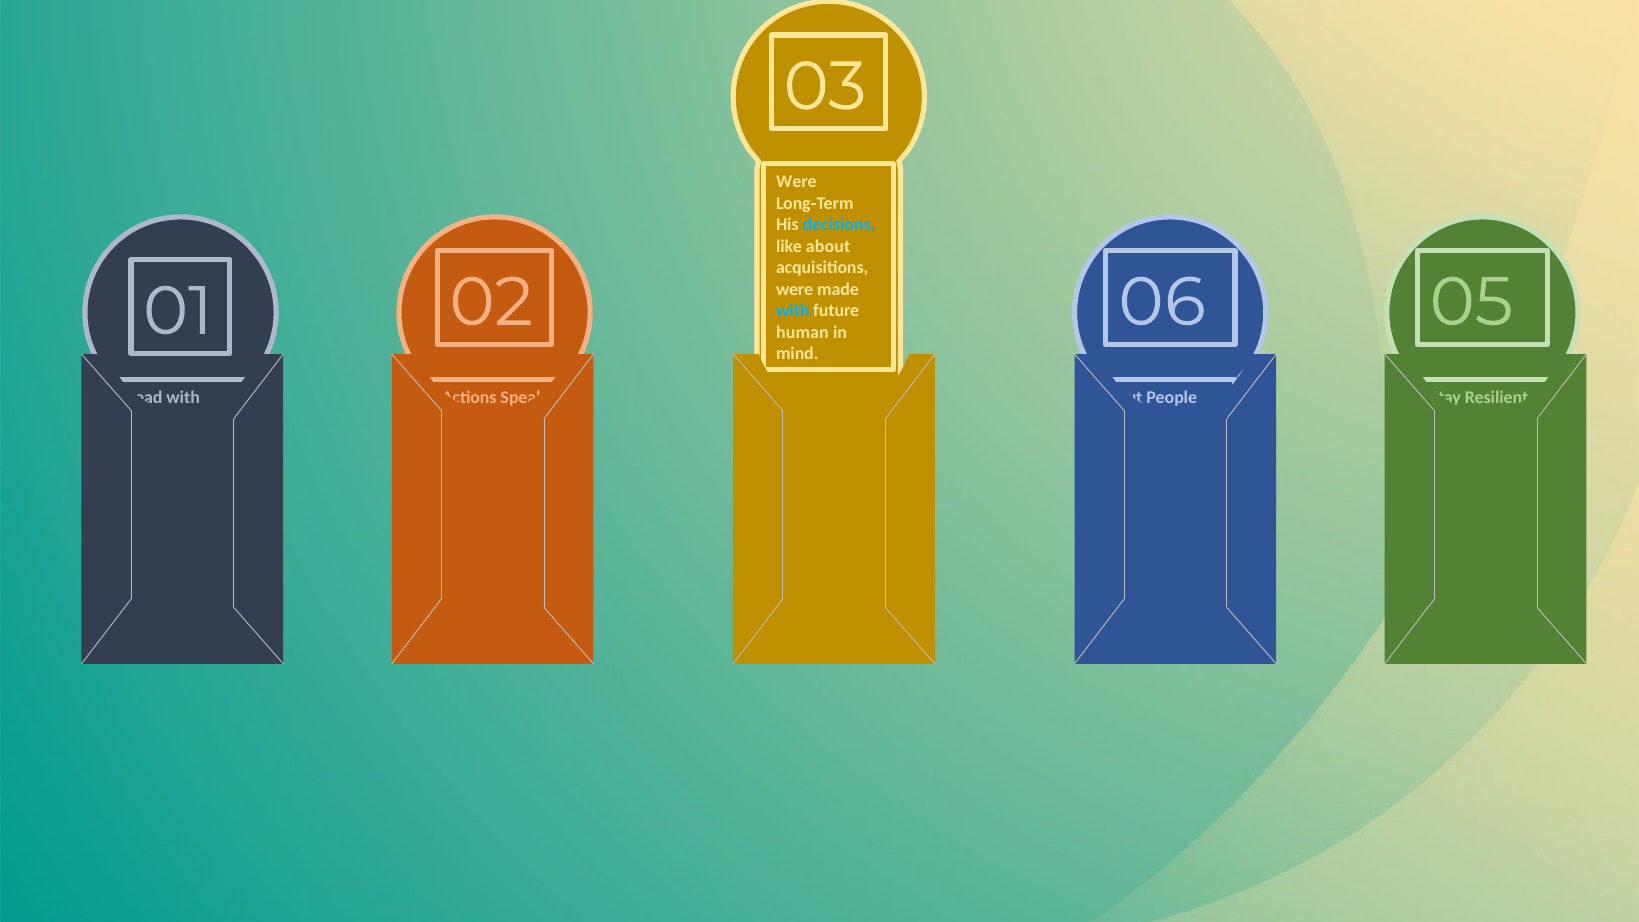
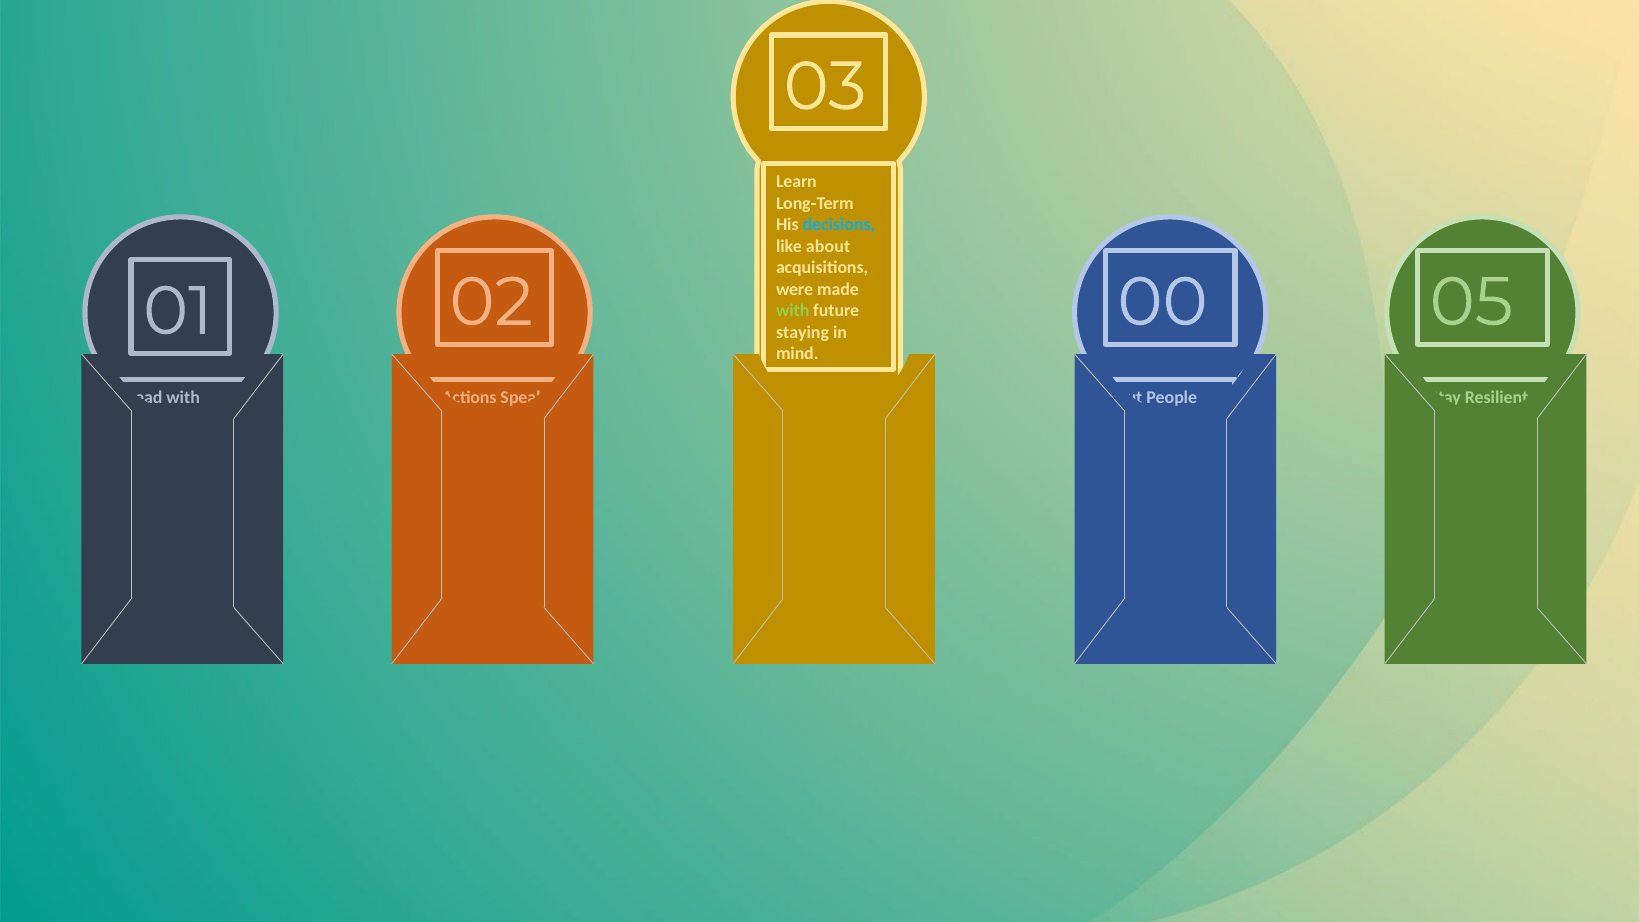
Were at (796, 182): Were -> Learn
with at (793, 311) colour: light blue -> light green
human at (802, 332): human -> staying
06: 06 -> 00
